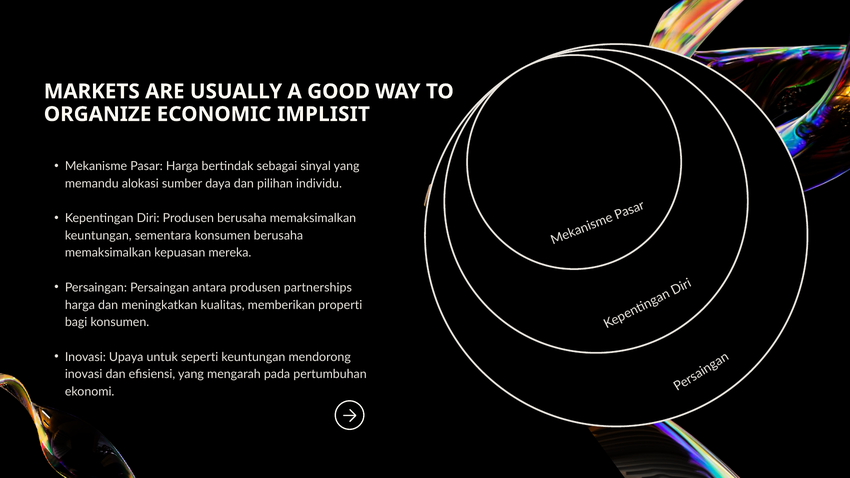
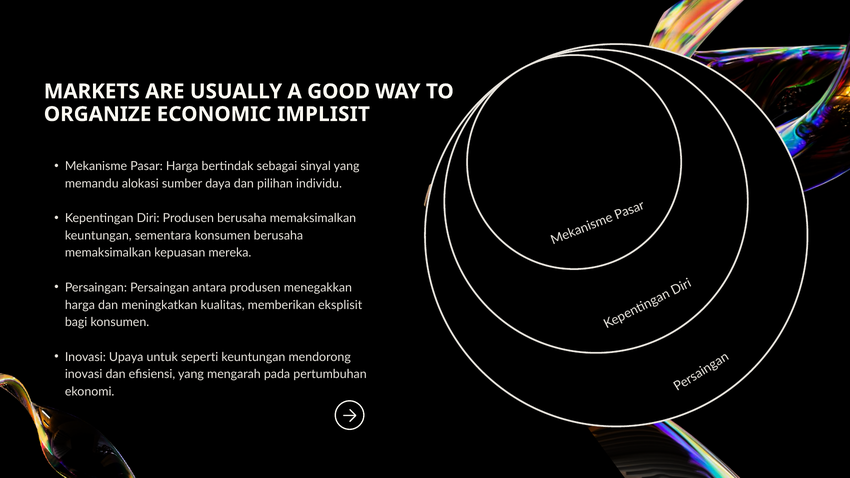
partnerships: partnerships -> menegakkan
properti: properti -> eksplisit
